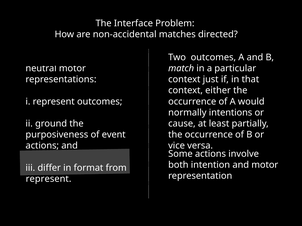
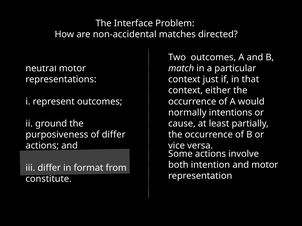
of event: event -> differ
represent at (49, 179): represent -> constitute
